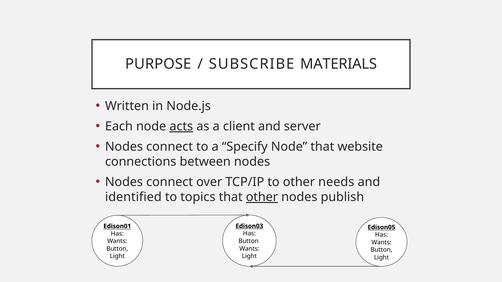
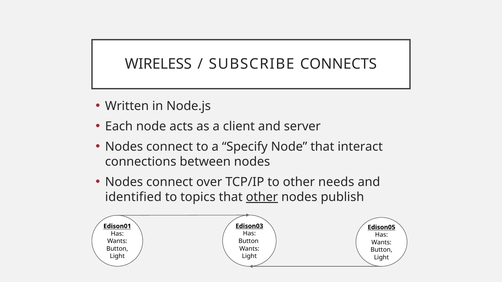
PURPOSE: PURPOSE -> WIRELESS
MATERIALS: MATERIALS -> CONNECTS
acts underline: present -> none
website: website -> interact
